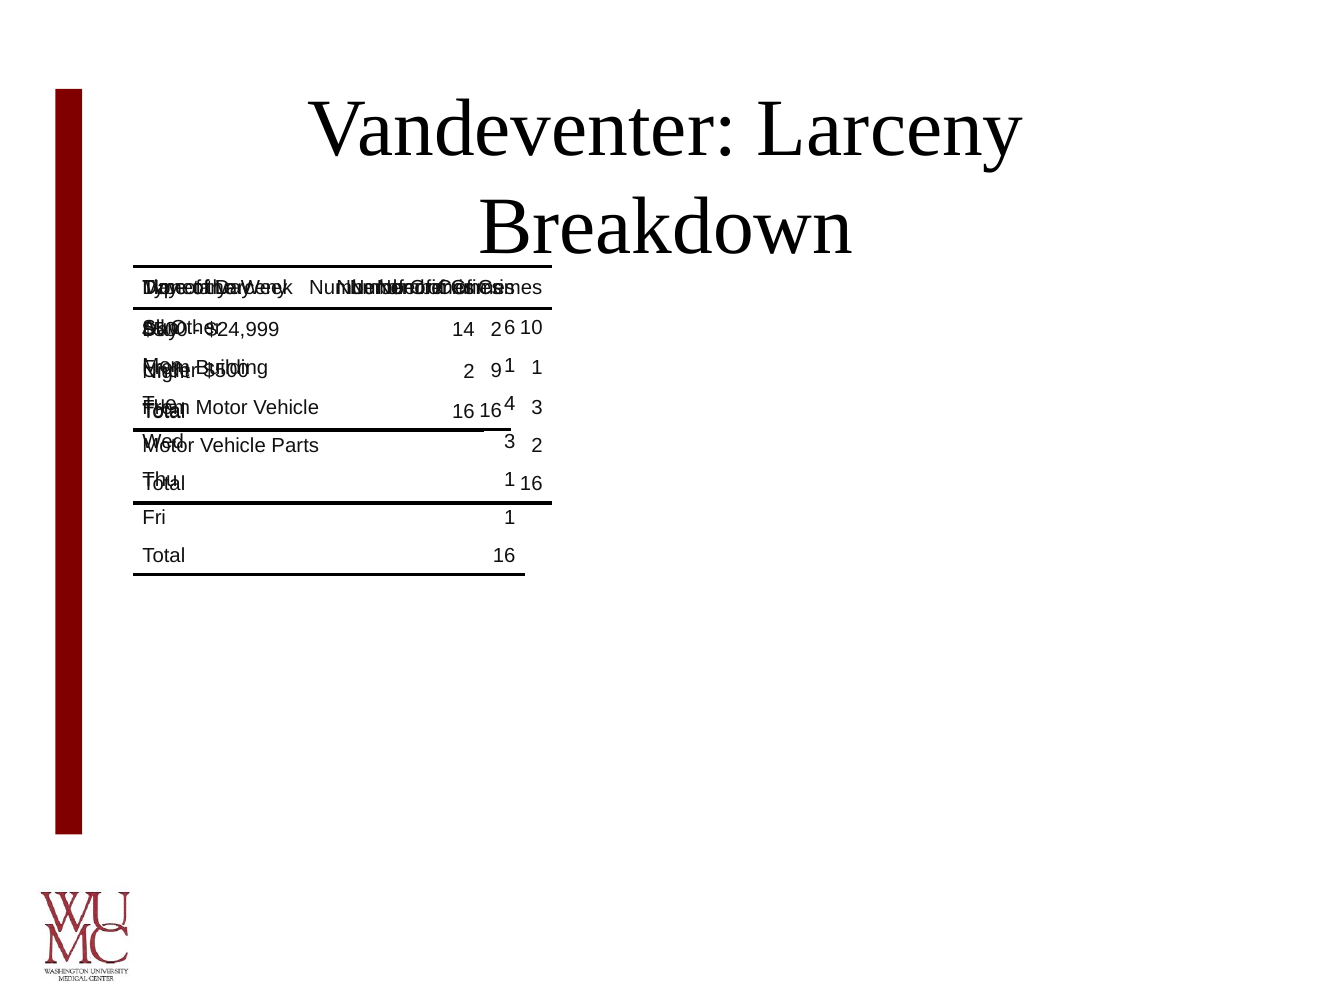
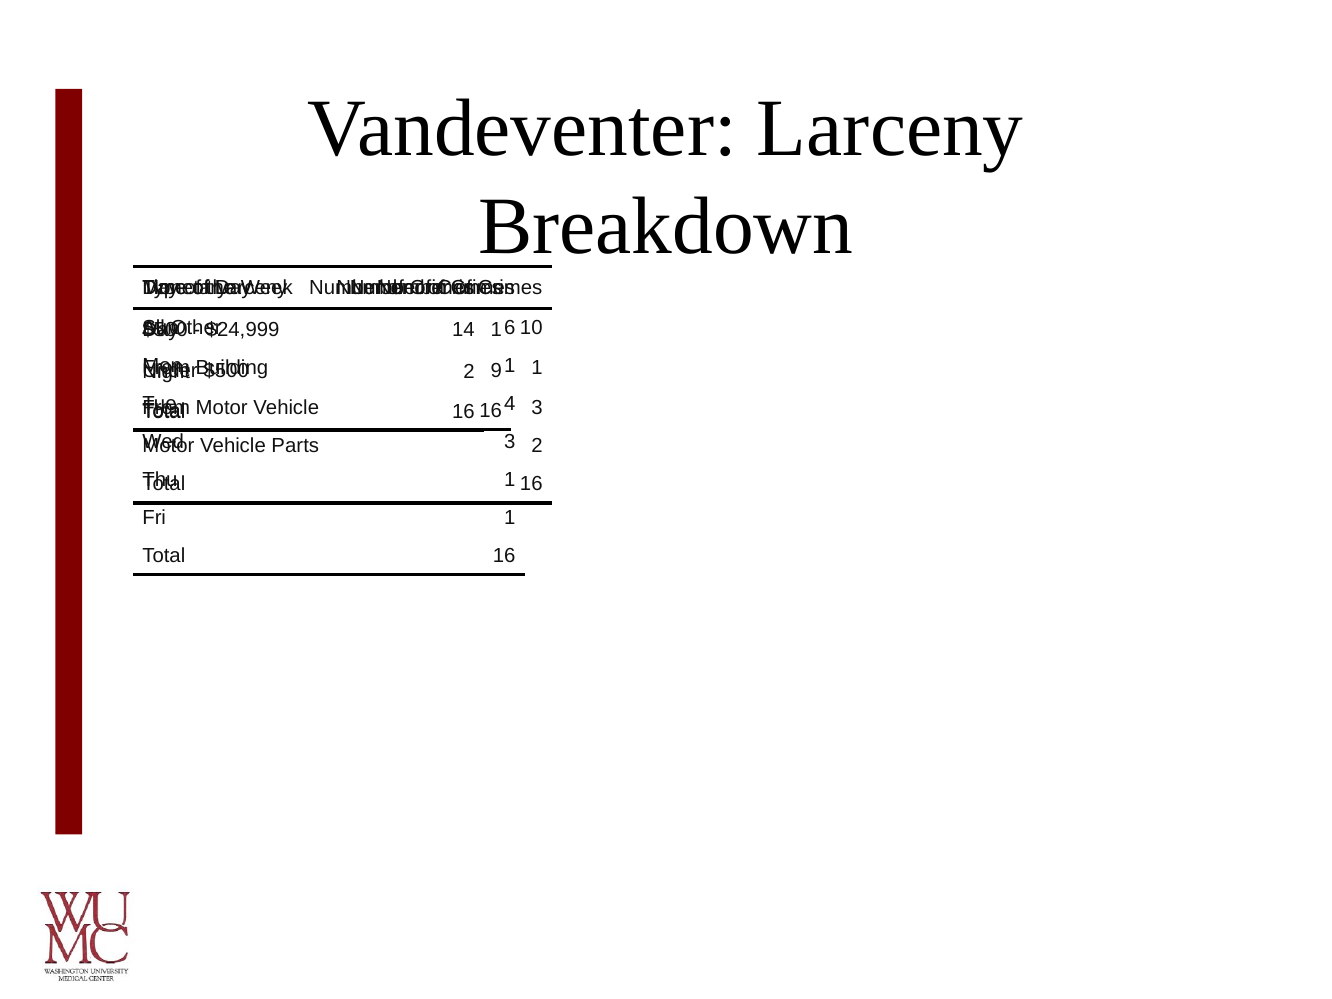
$24,999 2: 2 -> 1
